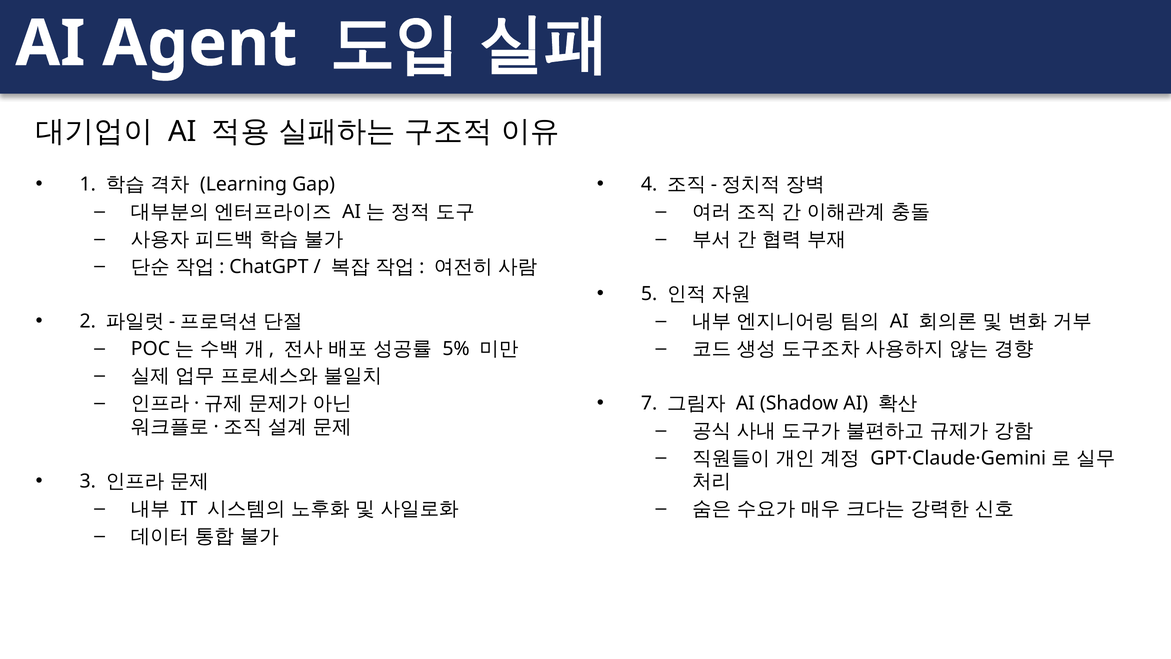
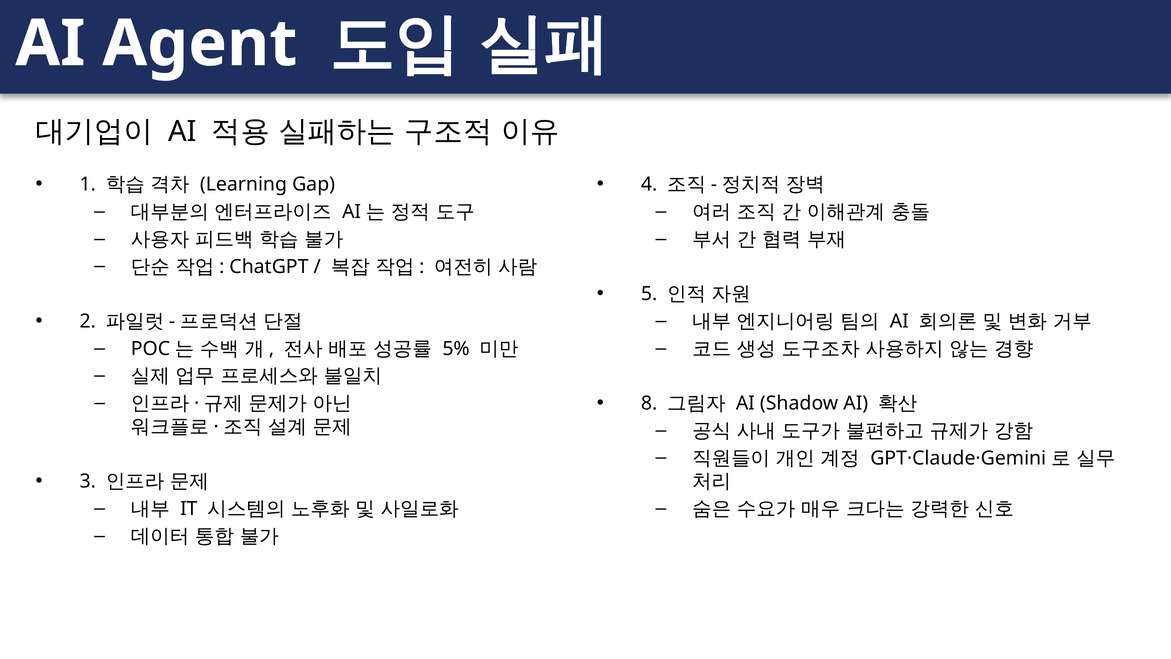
7: 7 -> 8
